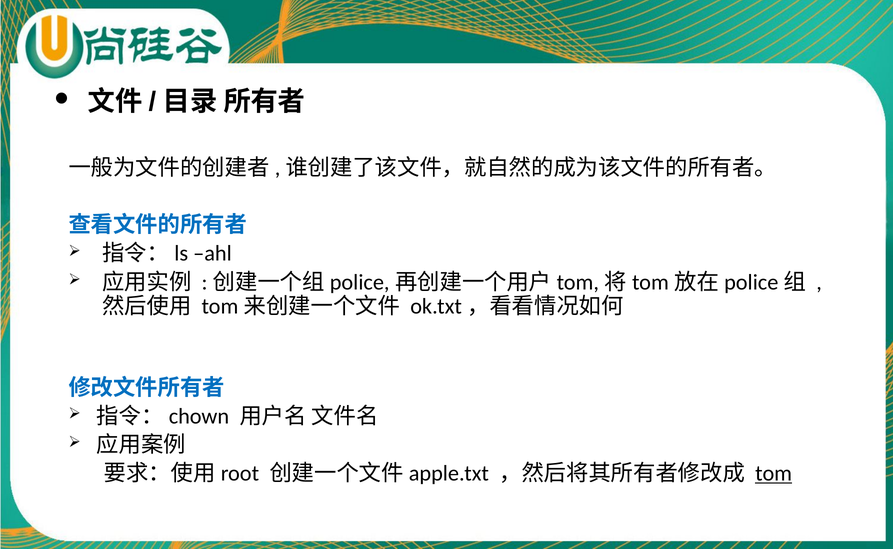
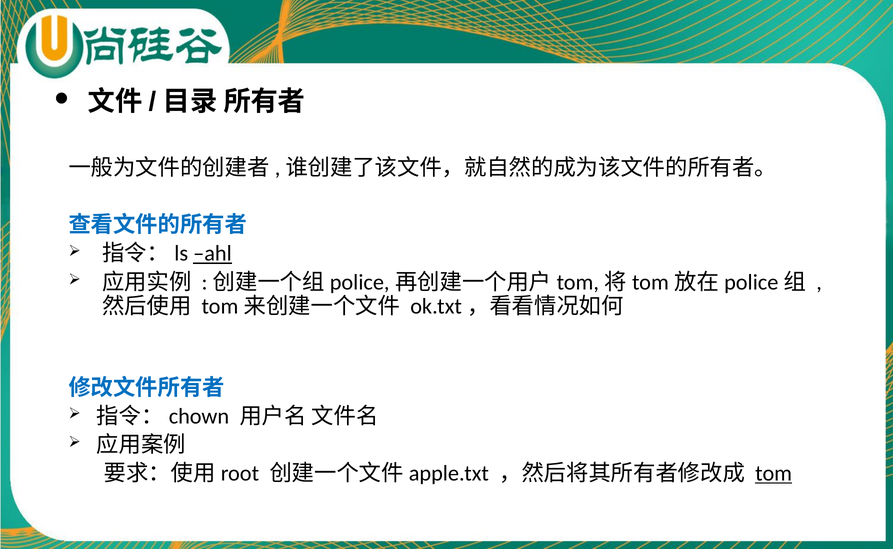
ahl underline: none -> present
